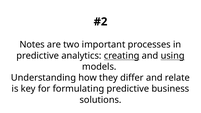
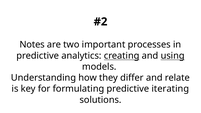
business: business -> iterating
